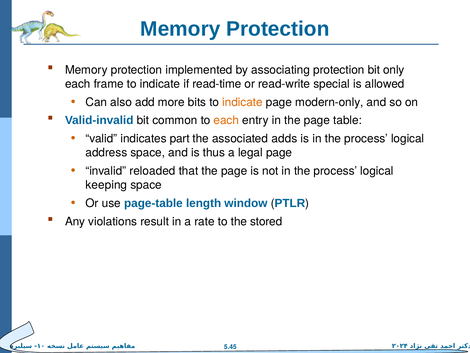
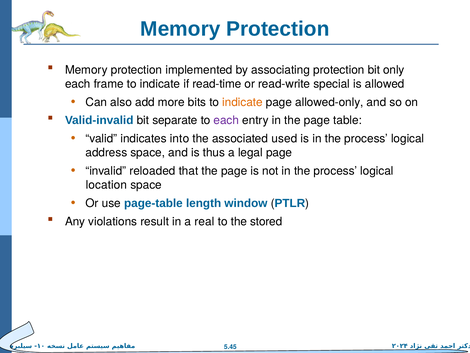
modern-only: modern-only -> allowed-only
common: common -> separate
each at (226, 120) colour: orange -> purple
part: part -> into
adds: adds -> used
keeping: keeping -> location
rate: rate -> real
